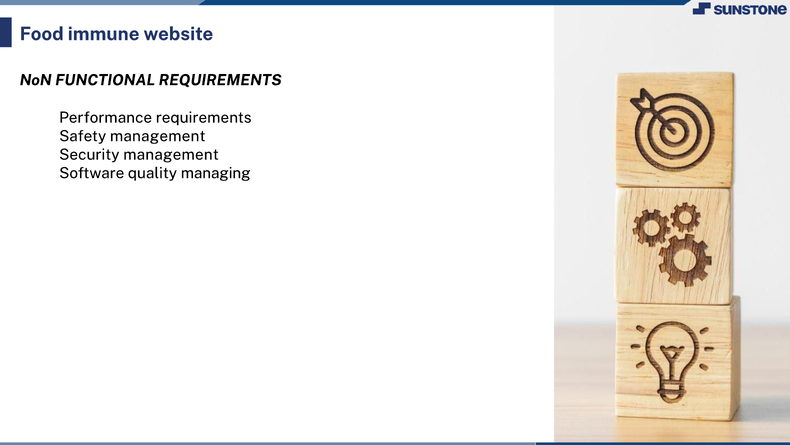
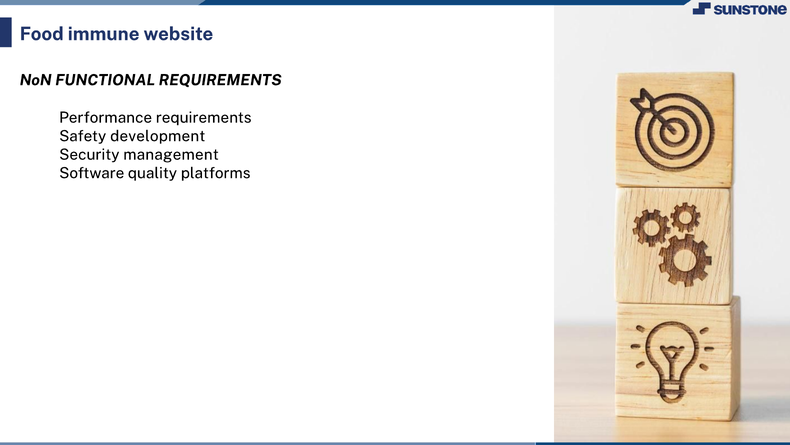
Safety management: management -> development
managing: managing -> platforms
